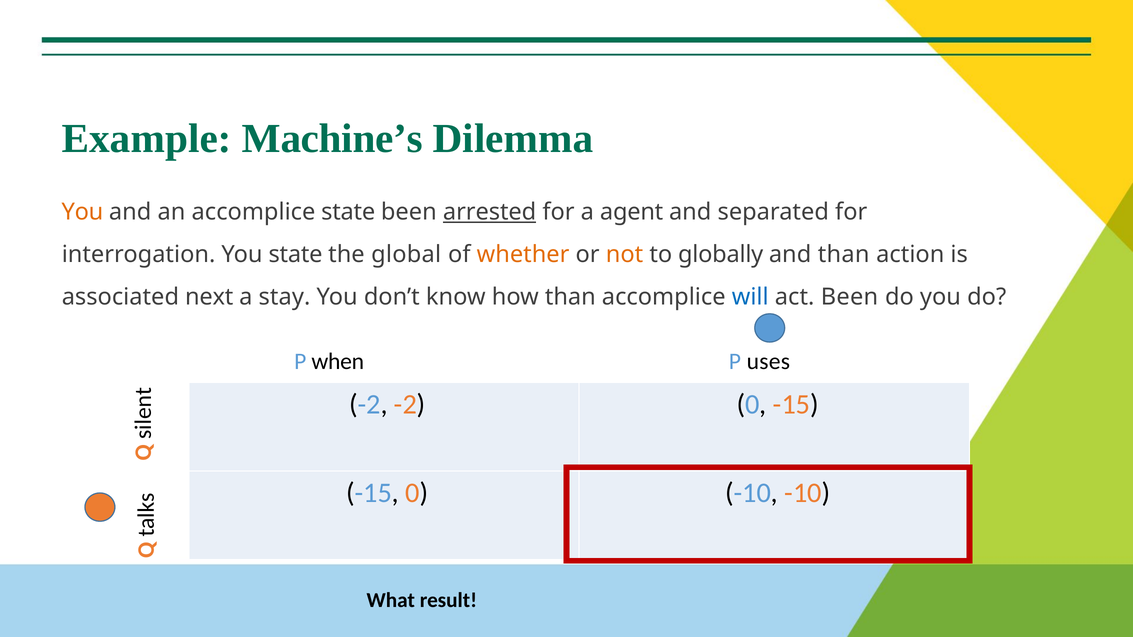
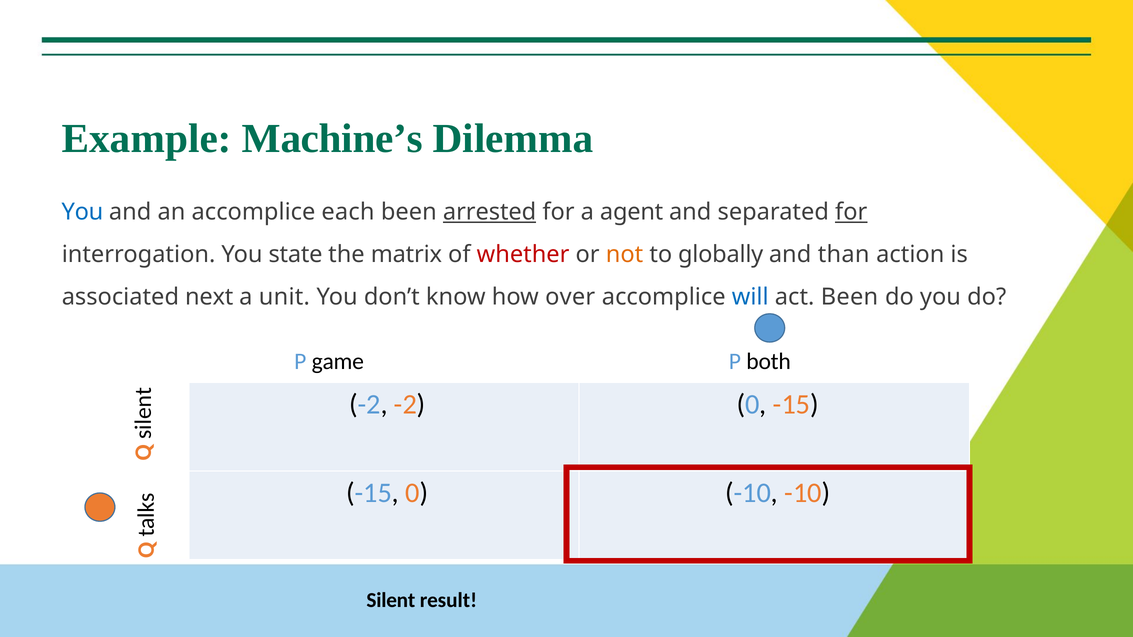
You at (82, 212) colour: orange -> blue
accomplice state: state -> each
for at (851, 212) underline: none -> present
global: global -> matrix
whether colour: orange -> red
stay: stay -> unit
how than: than -> over
when: when -> game
uses: uses -> both
What: What -> Silent
